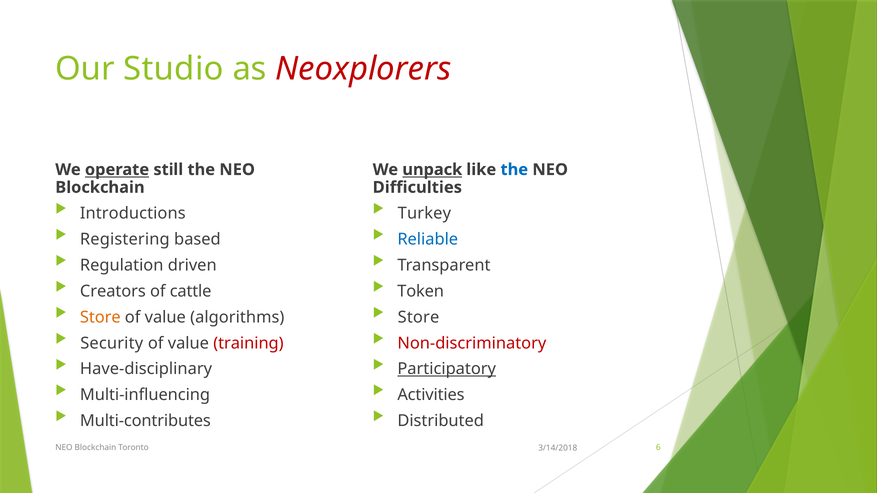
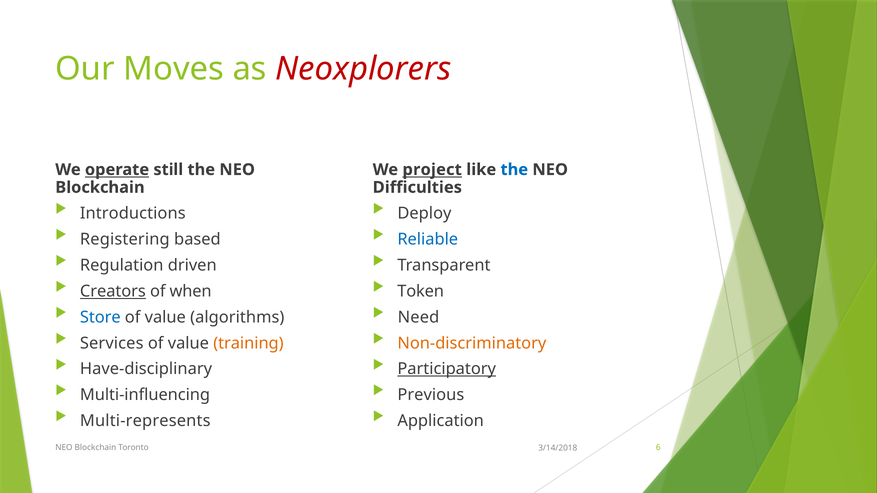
Studio: Studio -> Moves
unpack: unpack -> project
Turkey: Turkey -> Deploy
Creators underline: none -> present
cattle: cattle -> when
Store at (100, 317) colour: orange -> blue
Store at (419, 317): Store -> Need
Security: Security -> Services
training colour: red -> orange
Non-discriminatory colour: red -> orange
Activities: Activities -> Previous
Multi-contributes: Multi-contributes -> Multi-represents
Distributed: Distributed -> Application
